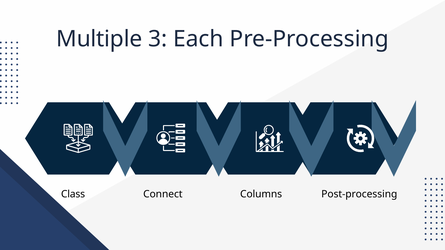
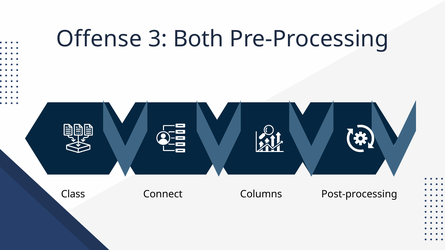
Multiple: Multiple -> Offense
Each: Each -> Both
